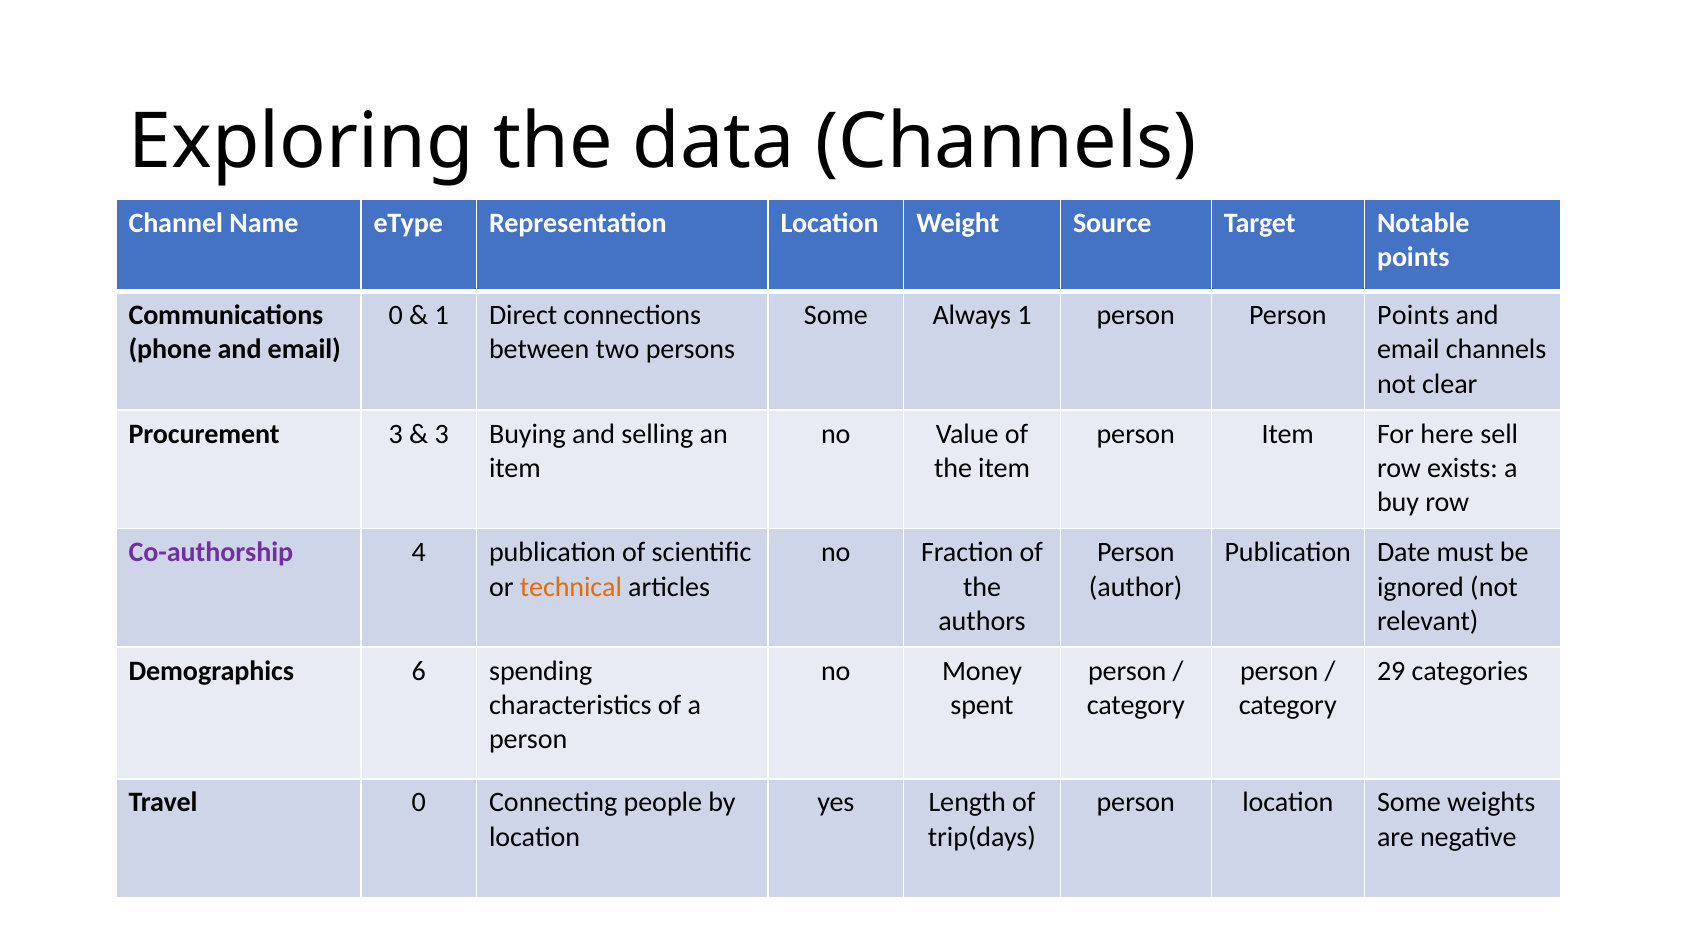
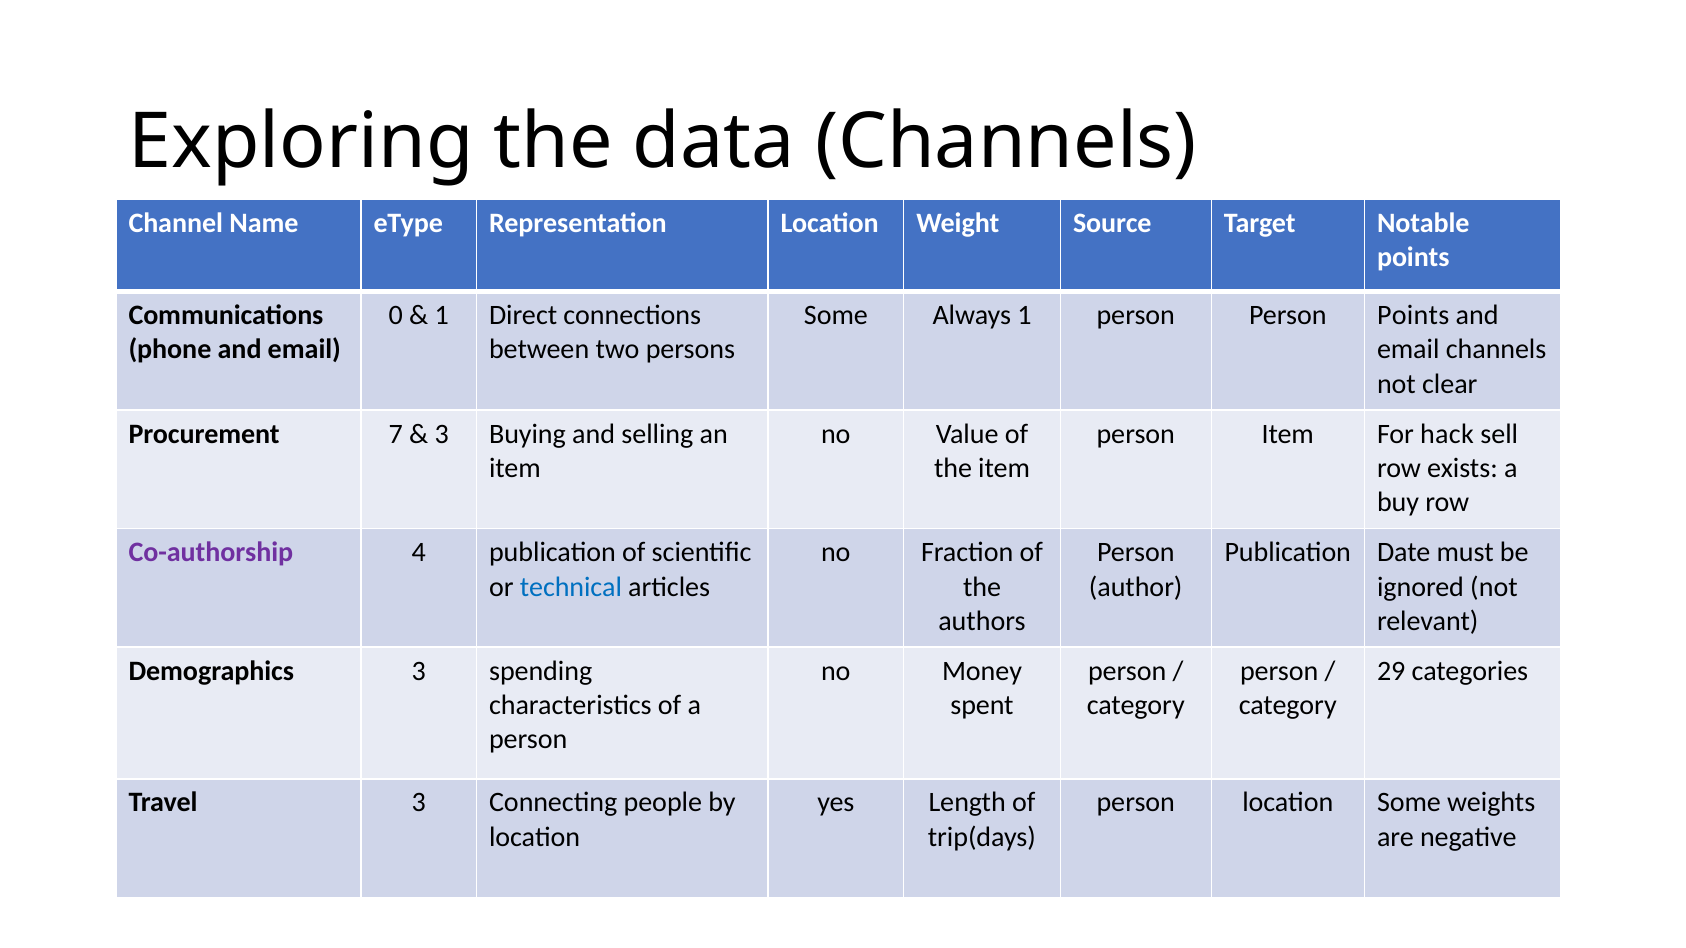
Procurement 3: 3 -> 7
here: here -> hack
technical colour: orange -> blue
Demographics 6: 6 -> 3
Travel 0: 0 -> 3
